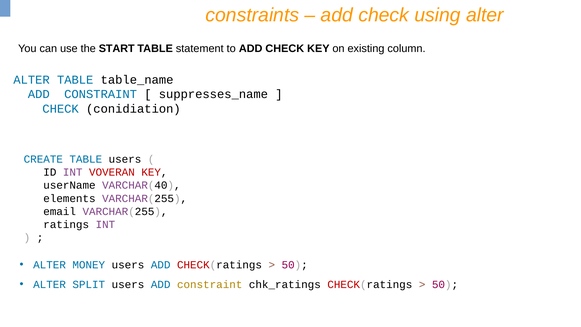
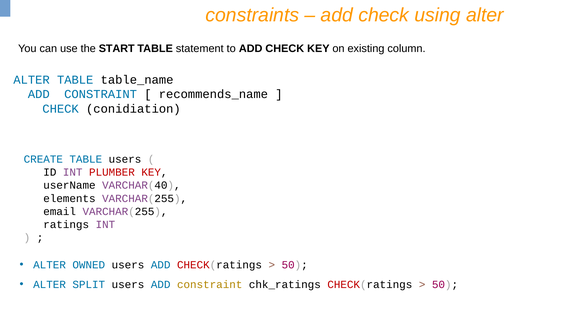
suppresses_name: suppresses_name -> recommends_name
VOVERAN: VOVERAN -> PLUMBER
MONEY: MONEY -> OWNED
